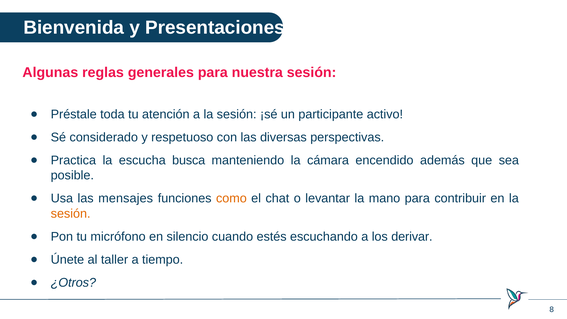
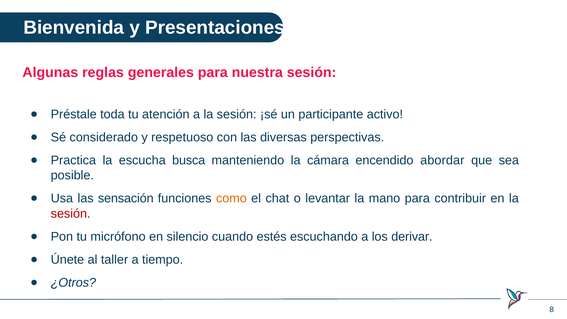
además: además -> abordar
mensajes: mensajes -> sensación
sesión at (71, 214) colour: orange -> red
